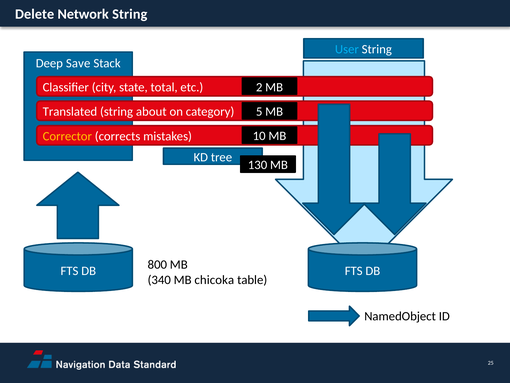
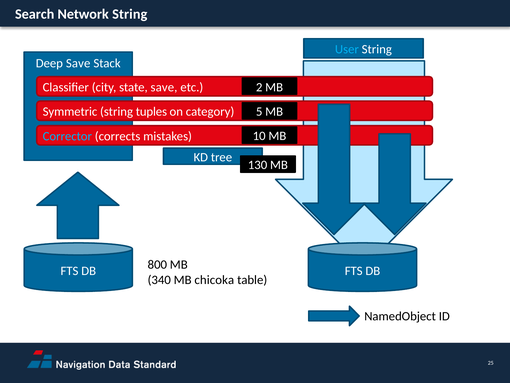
Delete: Delete -> Search
state total: total -> save
Translated: Translated -> Symmetric
about: about -> tuples
Corrector colour: yellow -> light blue
